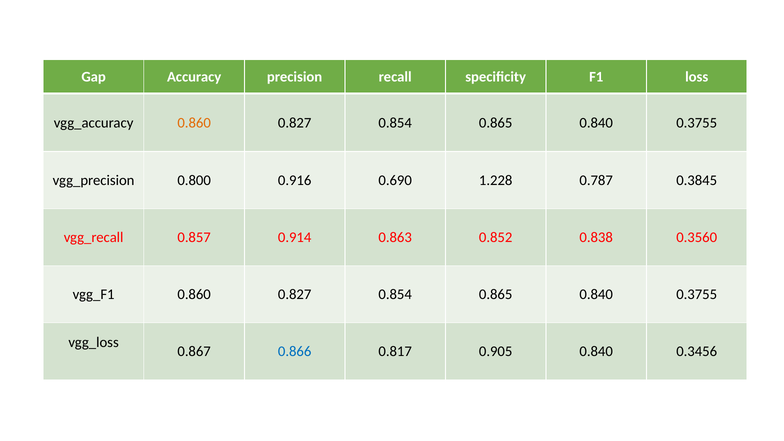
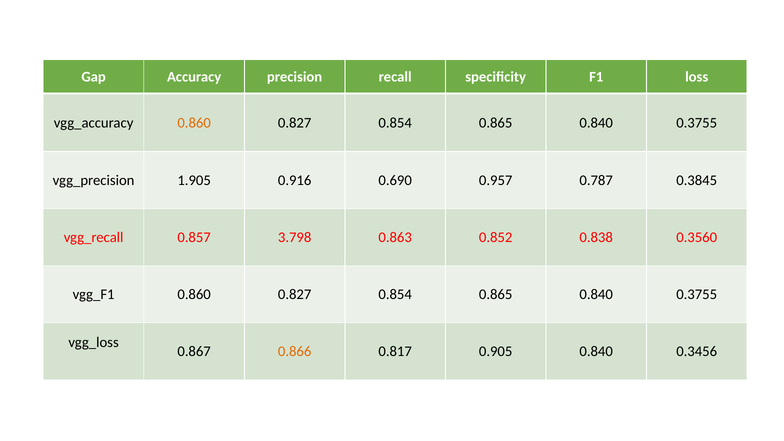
0.800: 0.800 -> 1.905
1.228: 1.228 -> 0.957
0.914: 0.914 -> 3.798
0.866 colour: blue -> orange
